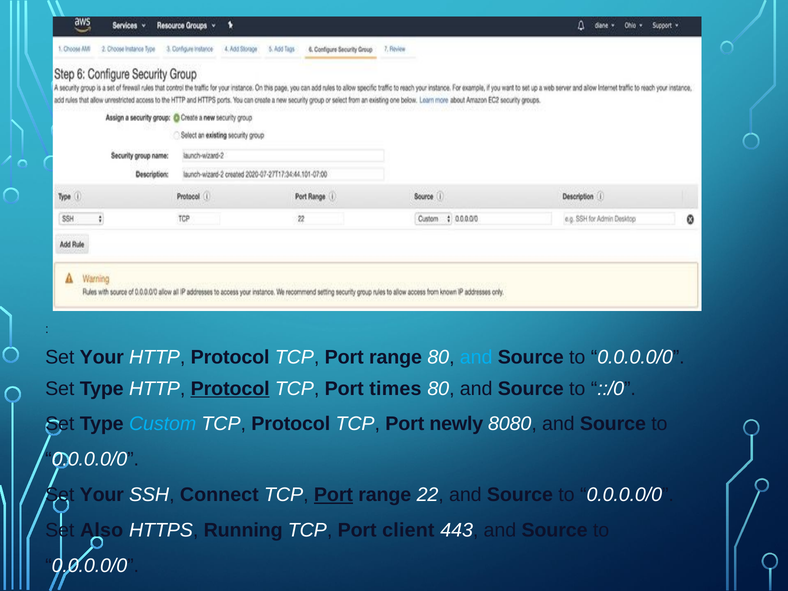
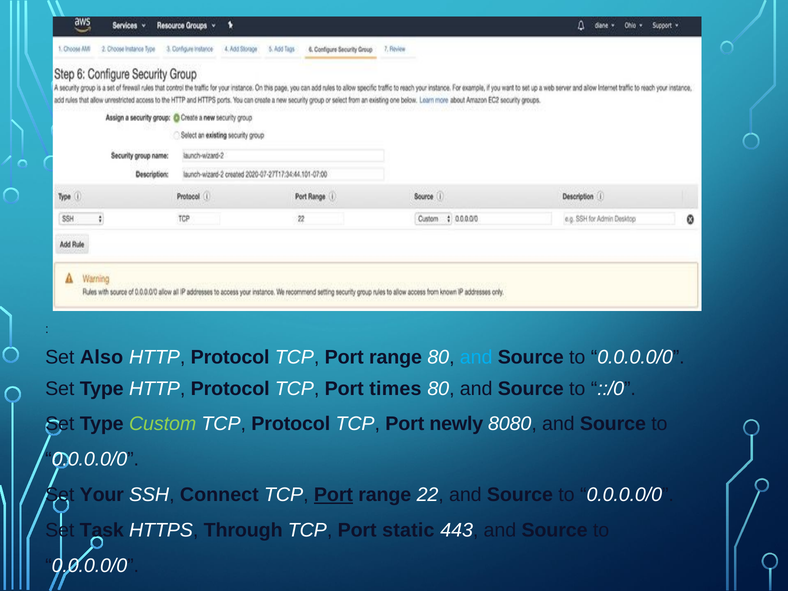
Your at (102, 357): Your -> Also
Protocol at (230, 389) underline: present -> none
Custom colour: light blue -> light green
Also: Also -> Task
Running: Running -> Through
client: client -> static
